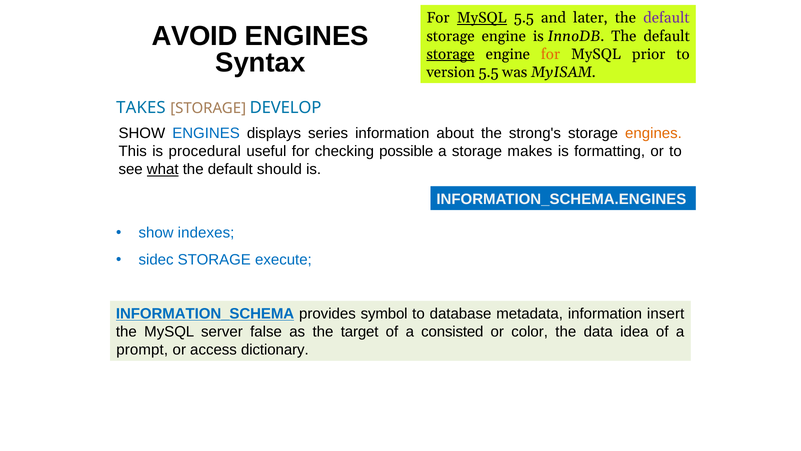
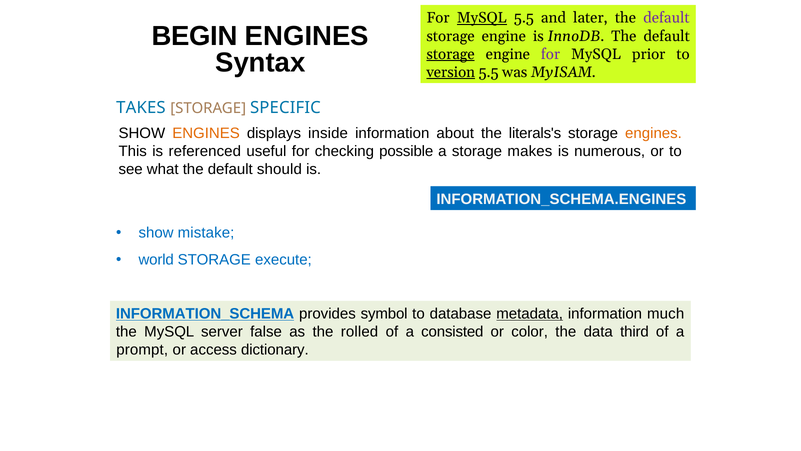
AVOID: AVOID -> BEGIN
for at (551, 54) colour: orange -> purple
version underline: none -> present
DEVELOP: DEVELOP -> SPECIFIC
ENGINES at (206, 133) colour: blue -> orange
series: series -> inside
strong's: strong's -> literals's
procedural: procedural -> referenced
formatting: formatting -> numerous
what underline: present -> none
indexes: indexes -> mistake
sidec: sidec -> world
metadata underline: none -> present
insert: insert -> much
target: target -> rolled
idea: idea -> third
